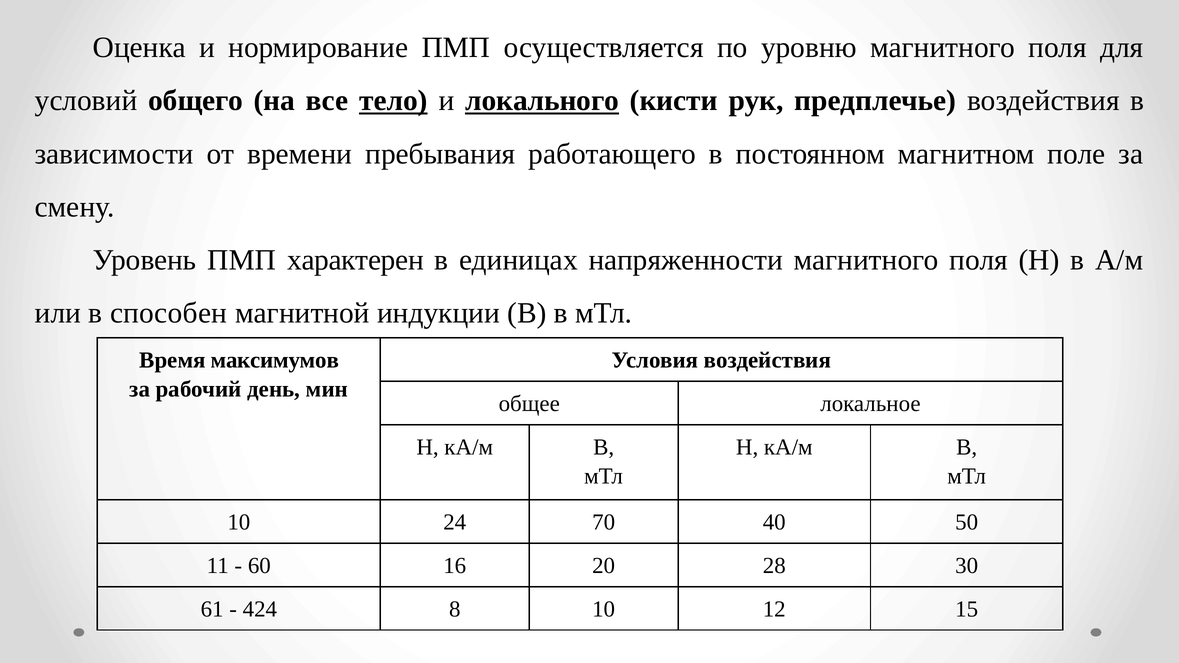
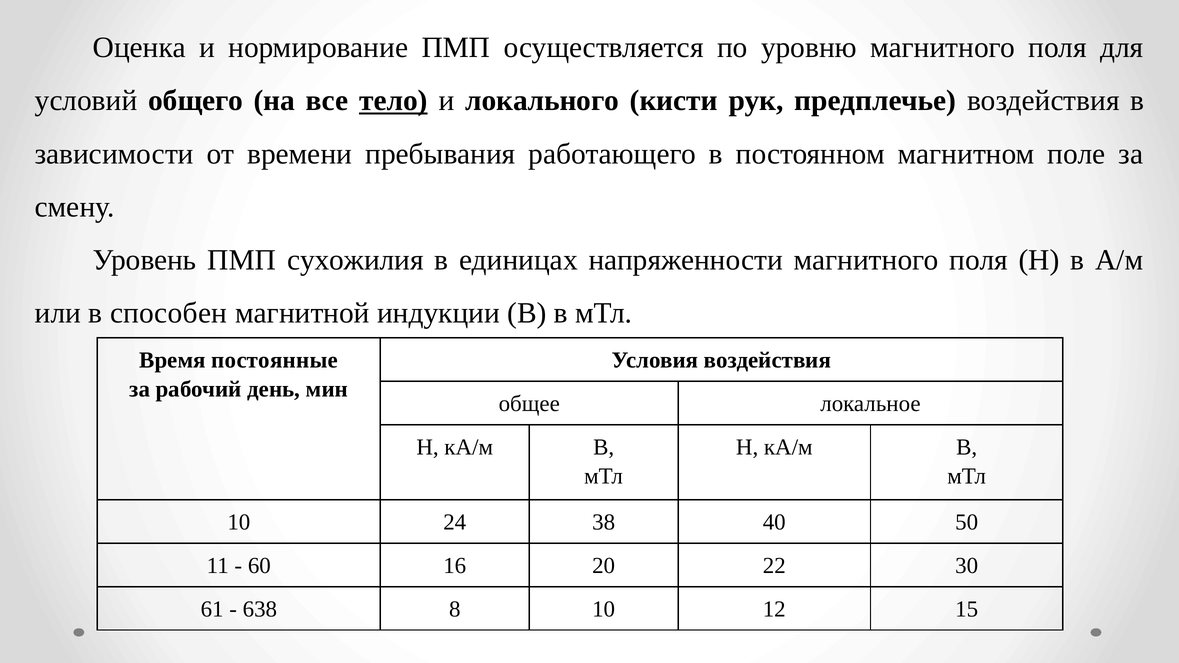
локального underline: present -> none
характерен: характерен -> сухожилия
максимумов: максимумов -> постоянные
70: 70 -> 38
28: 28 -> 22
424: 424 -> 638
